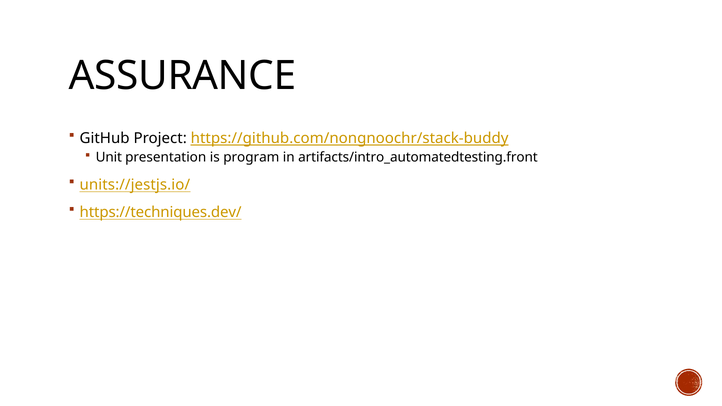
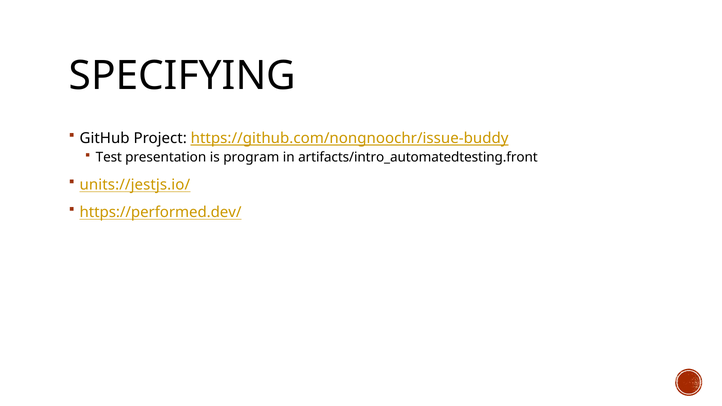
ASSURANCE: ASSURANCE -> SPECIFYING
https://github.com/nongnoochr/stack-buddy: https://github.com/nongnoochr/stack-buddy -> https://github.com/nongnoochr/issue-buddy
Unit: Unit -> Test
https://techniques.dev/: https://techniques.dev/ -> https://performed.dev/
